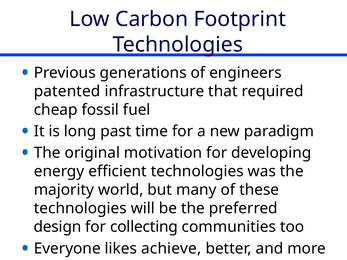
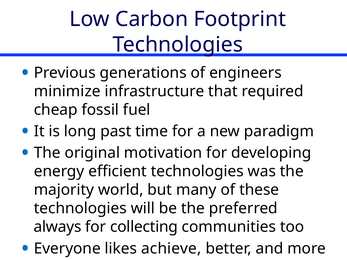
patented: patented -> minimize
design: design -> always
